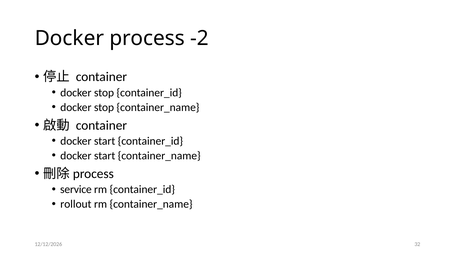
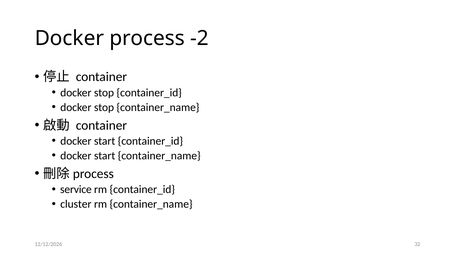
rollout: rollout -> cluster
